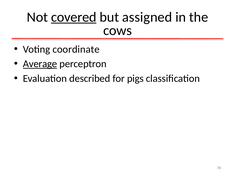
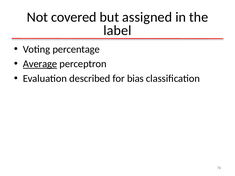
covered underline: present -> none
cows: cows -> label
coordinate: coordinate -> percentage
pigs: pigs -> bias
